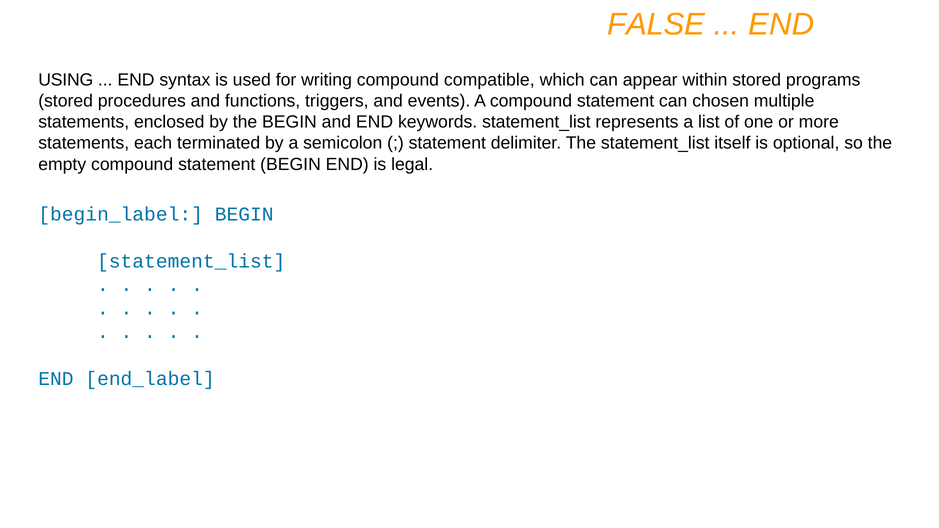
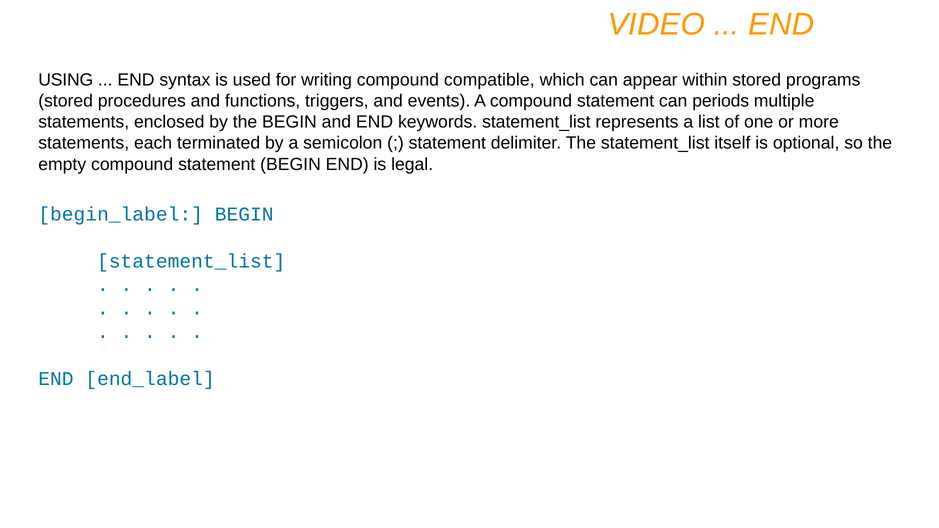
FALSE: FALSE -> VIDEO
chosen: chosen -> periods
